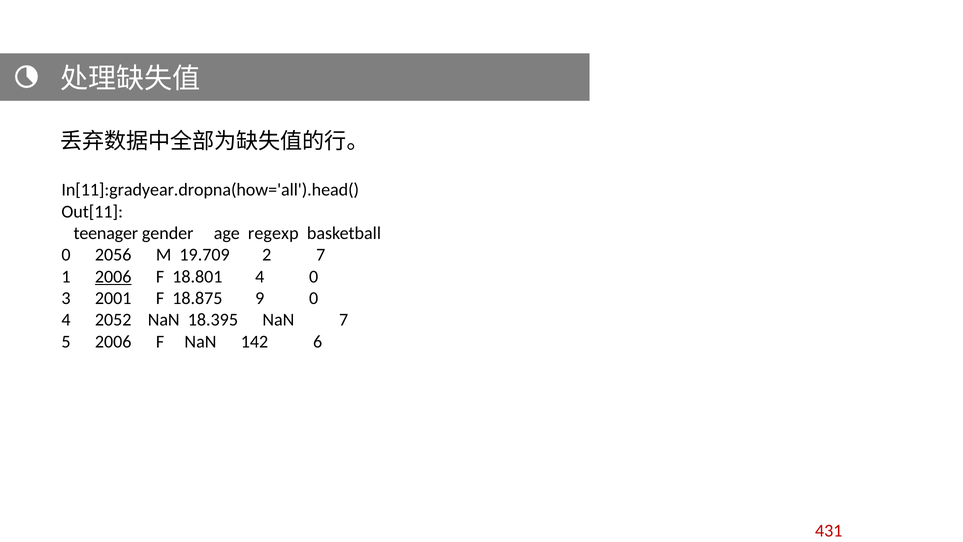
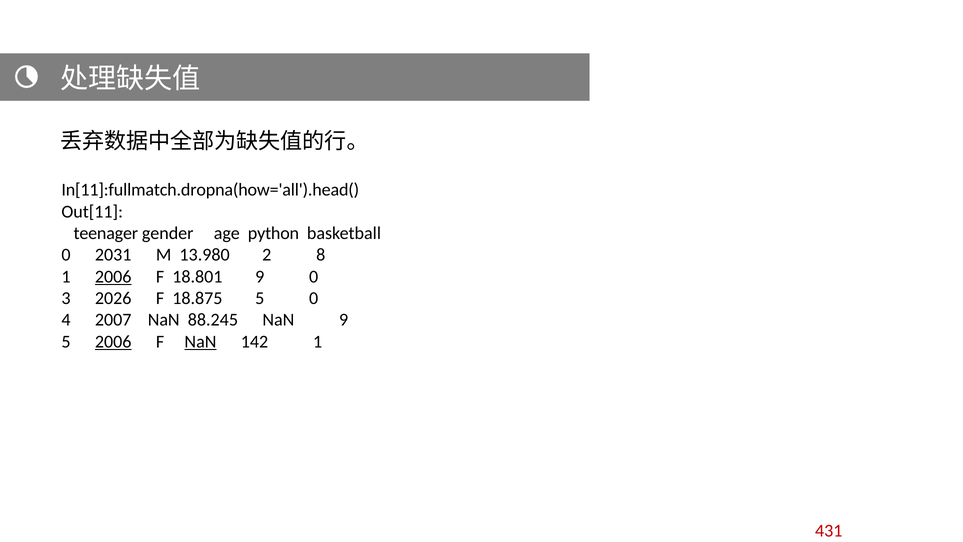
In[11]:gradyear.dropna(how='all').head(: In[11]:gradyear.dropna(how='all').head( -> In[11]:fullmatch.dropna(how='all').head(
regexp: regexp -> python
2056: 2056 -> 2031
19.709: 19.709 -> 13.980
2 7: 7 -> 8
18.801 4: 4 -> 9
2001: 2001 -> 2026
18.875 9: 9 -> 5
2052: 2052 -> 2007
18.395: 18.395 -> 88.245
NaN 7: 7 -> 9
2006 at (113, 341) underline: none -> present
NaN at (200, 341) underline: none -> present
142 6: 6 -> 1
